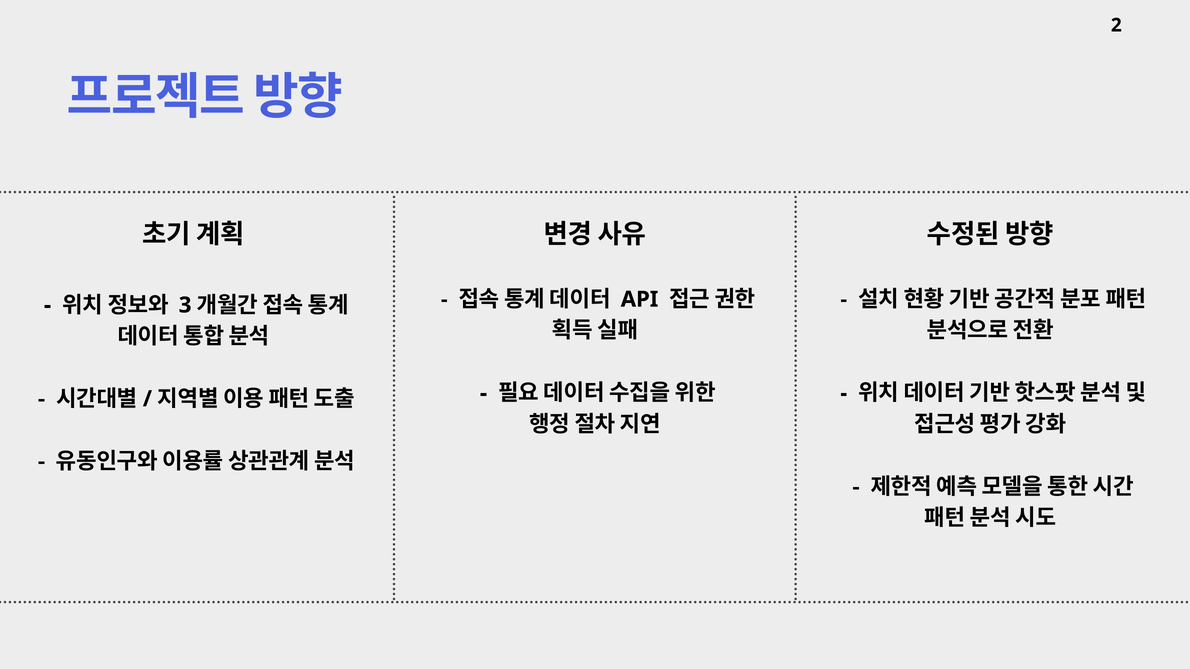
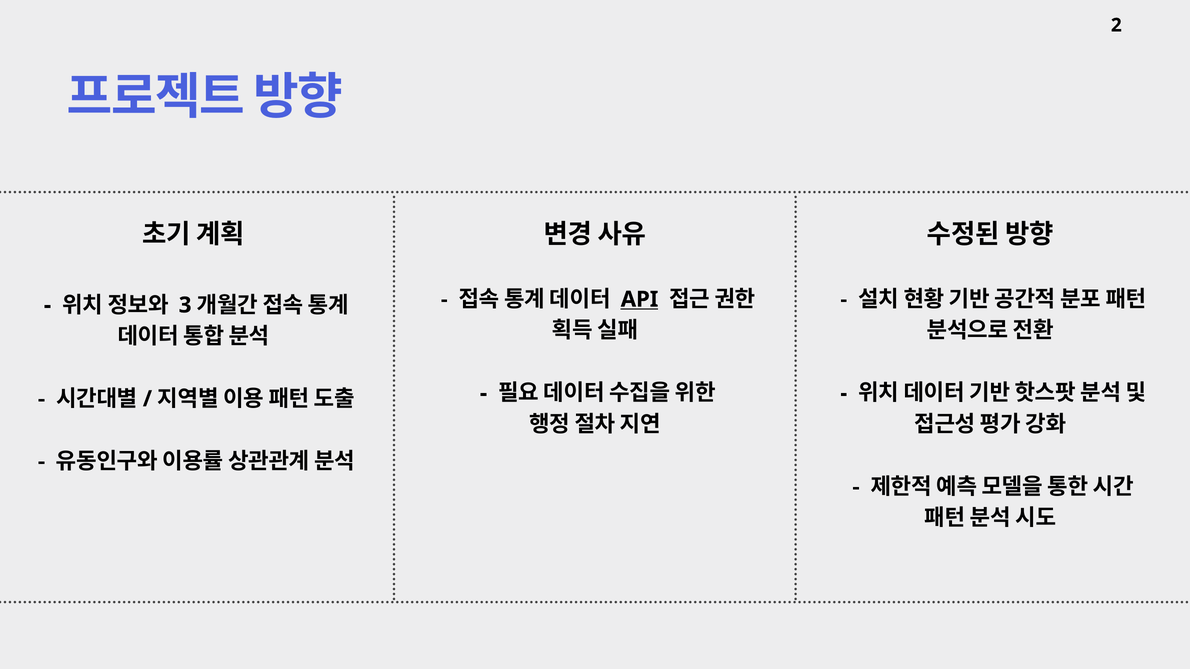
API underline: none -> present
